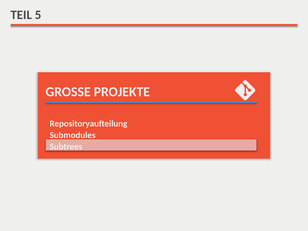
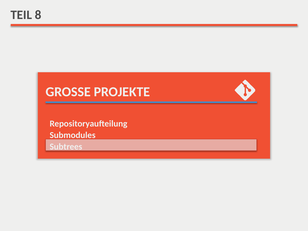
5: 5 -> 8
